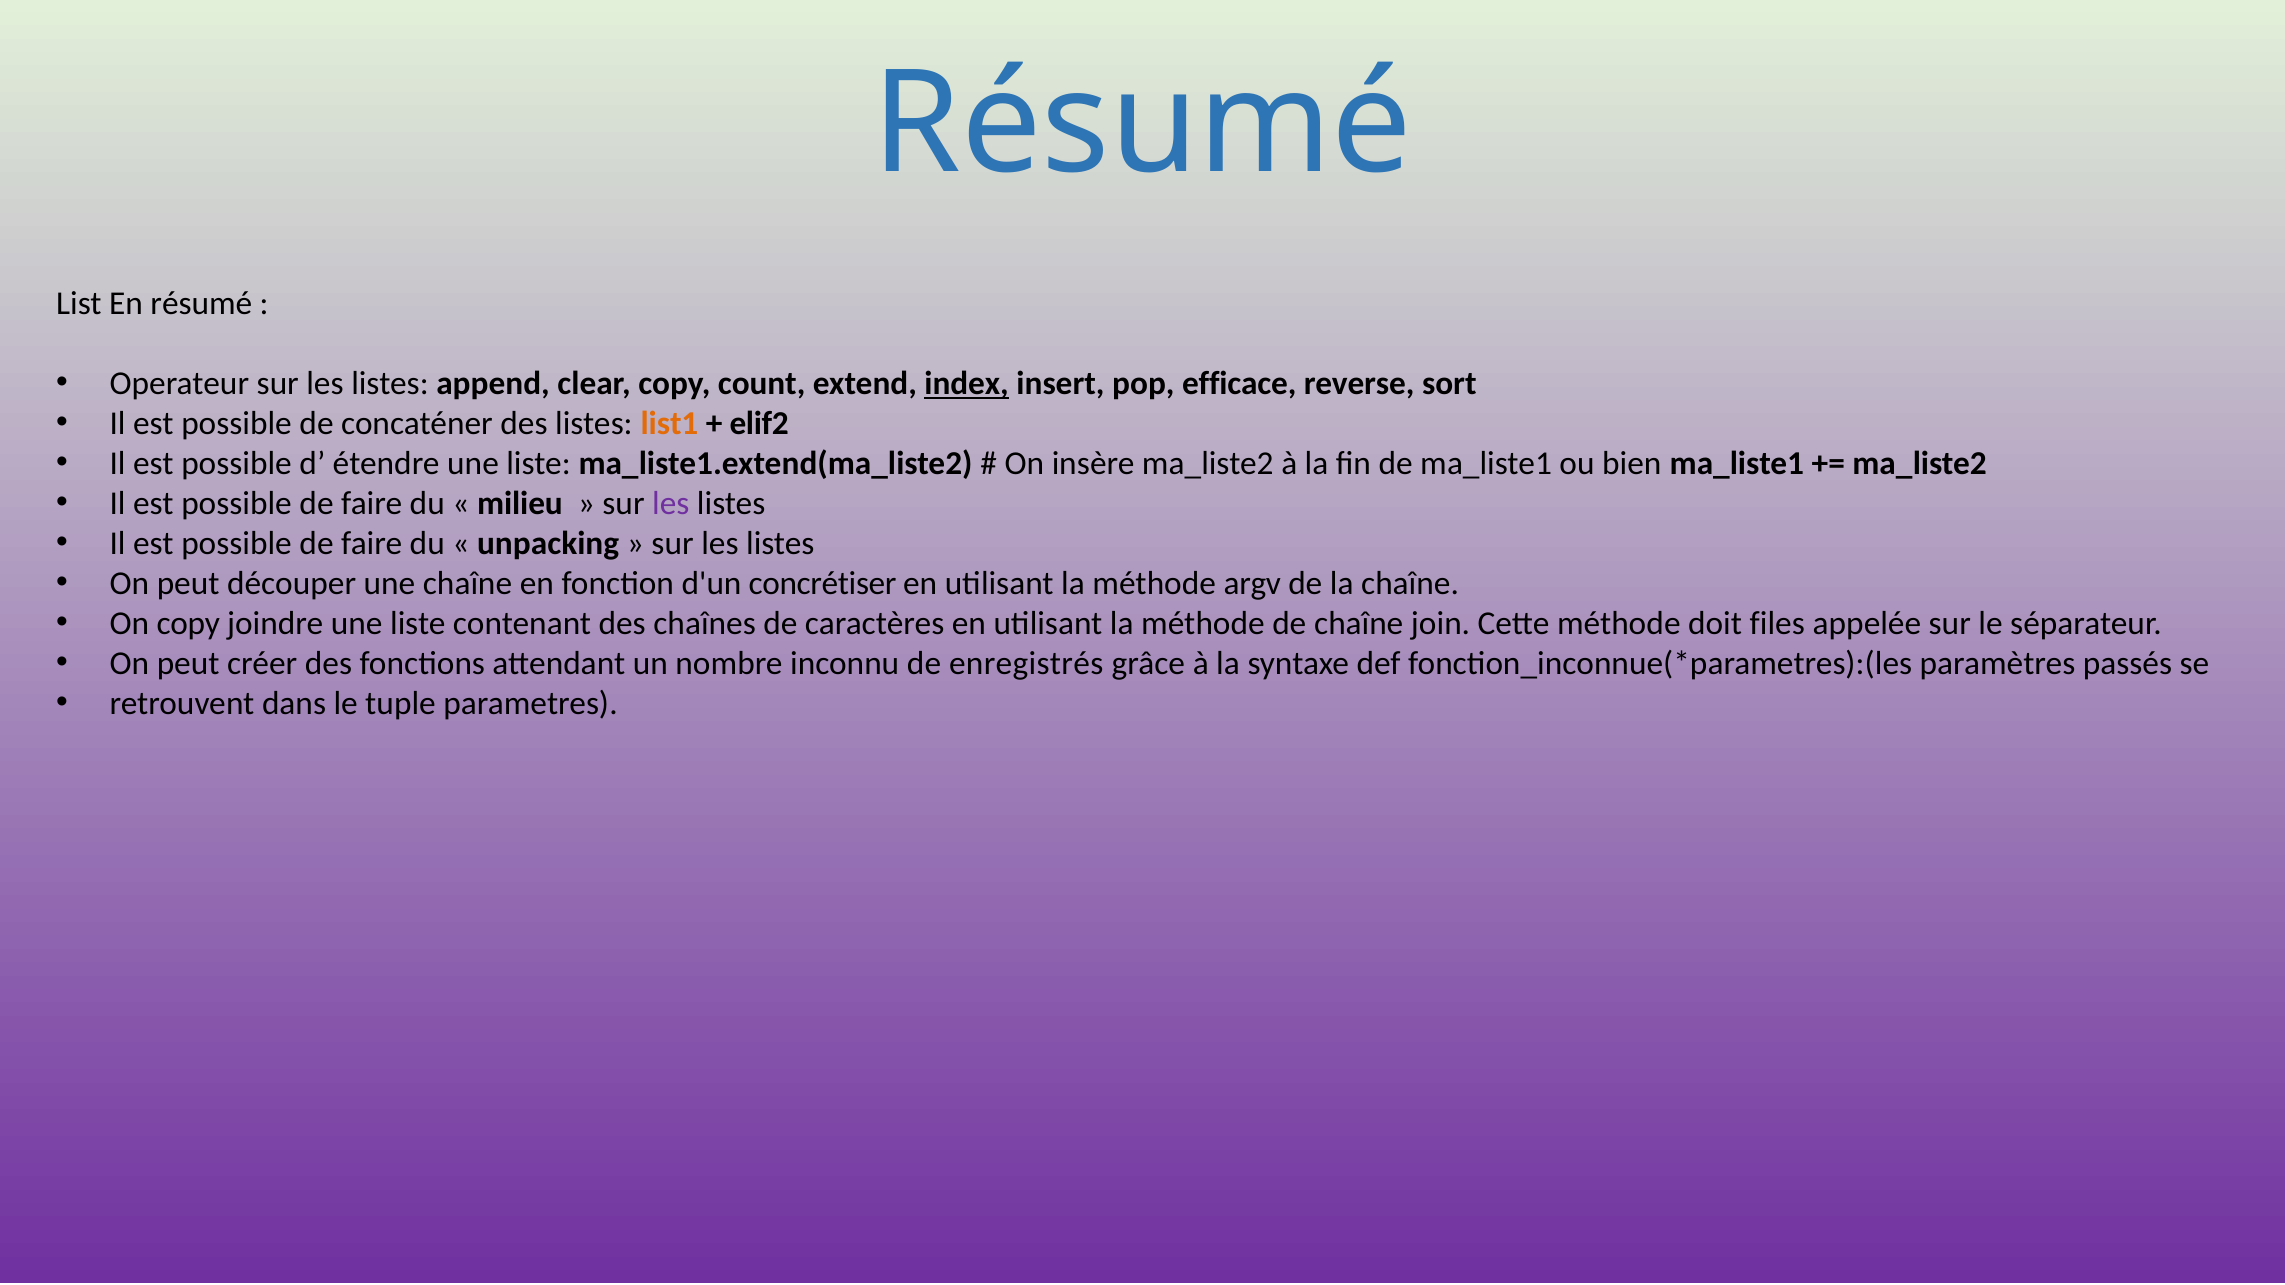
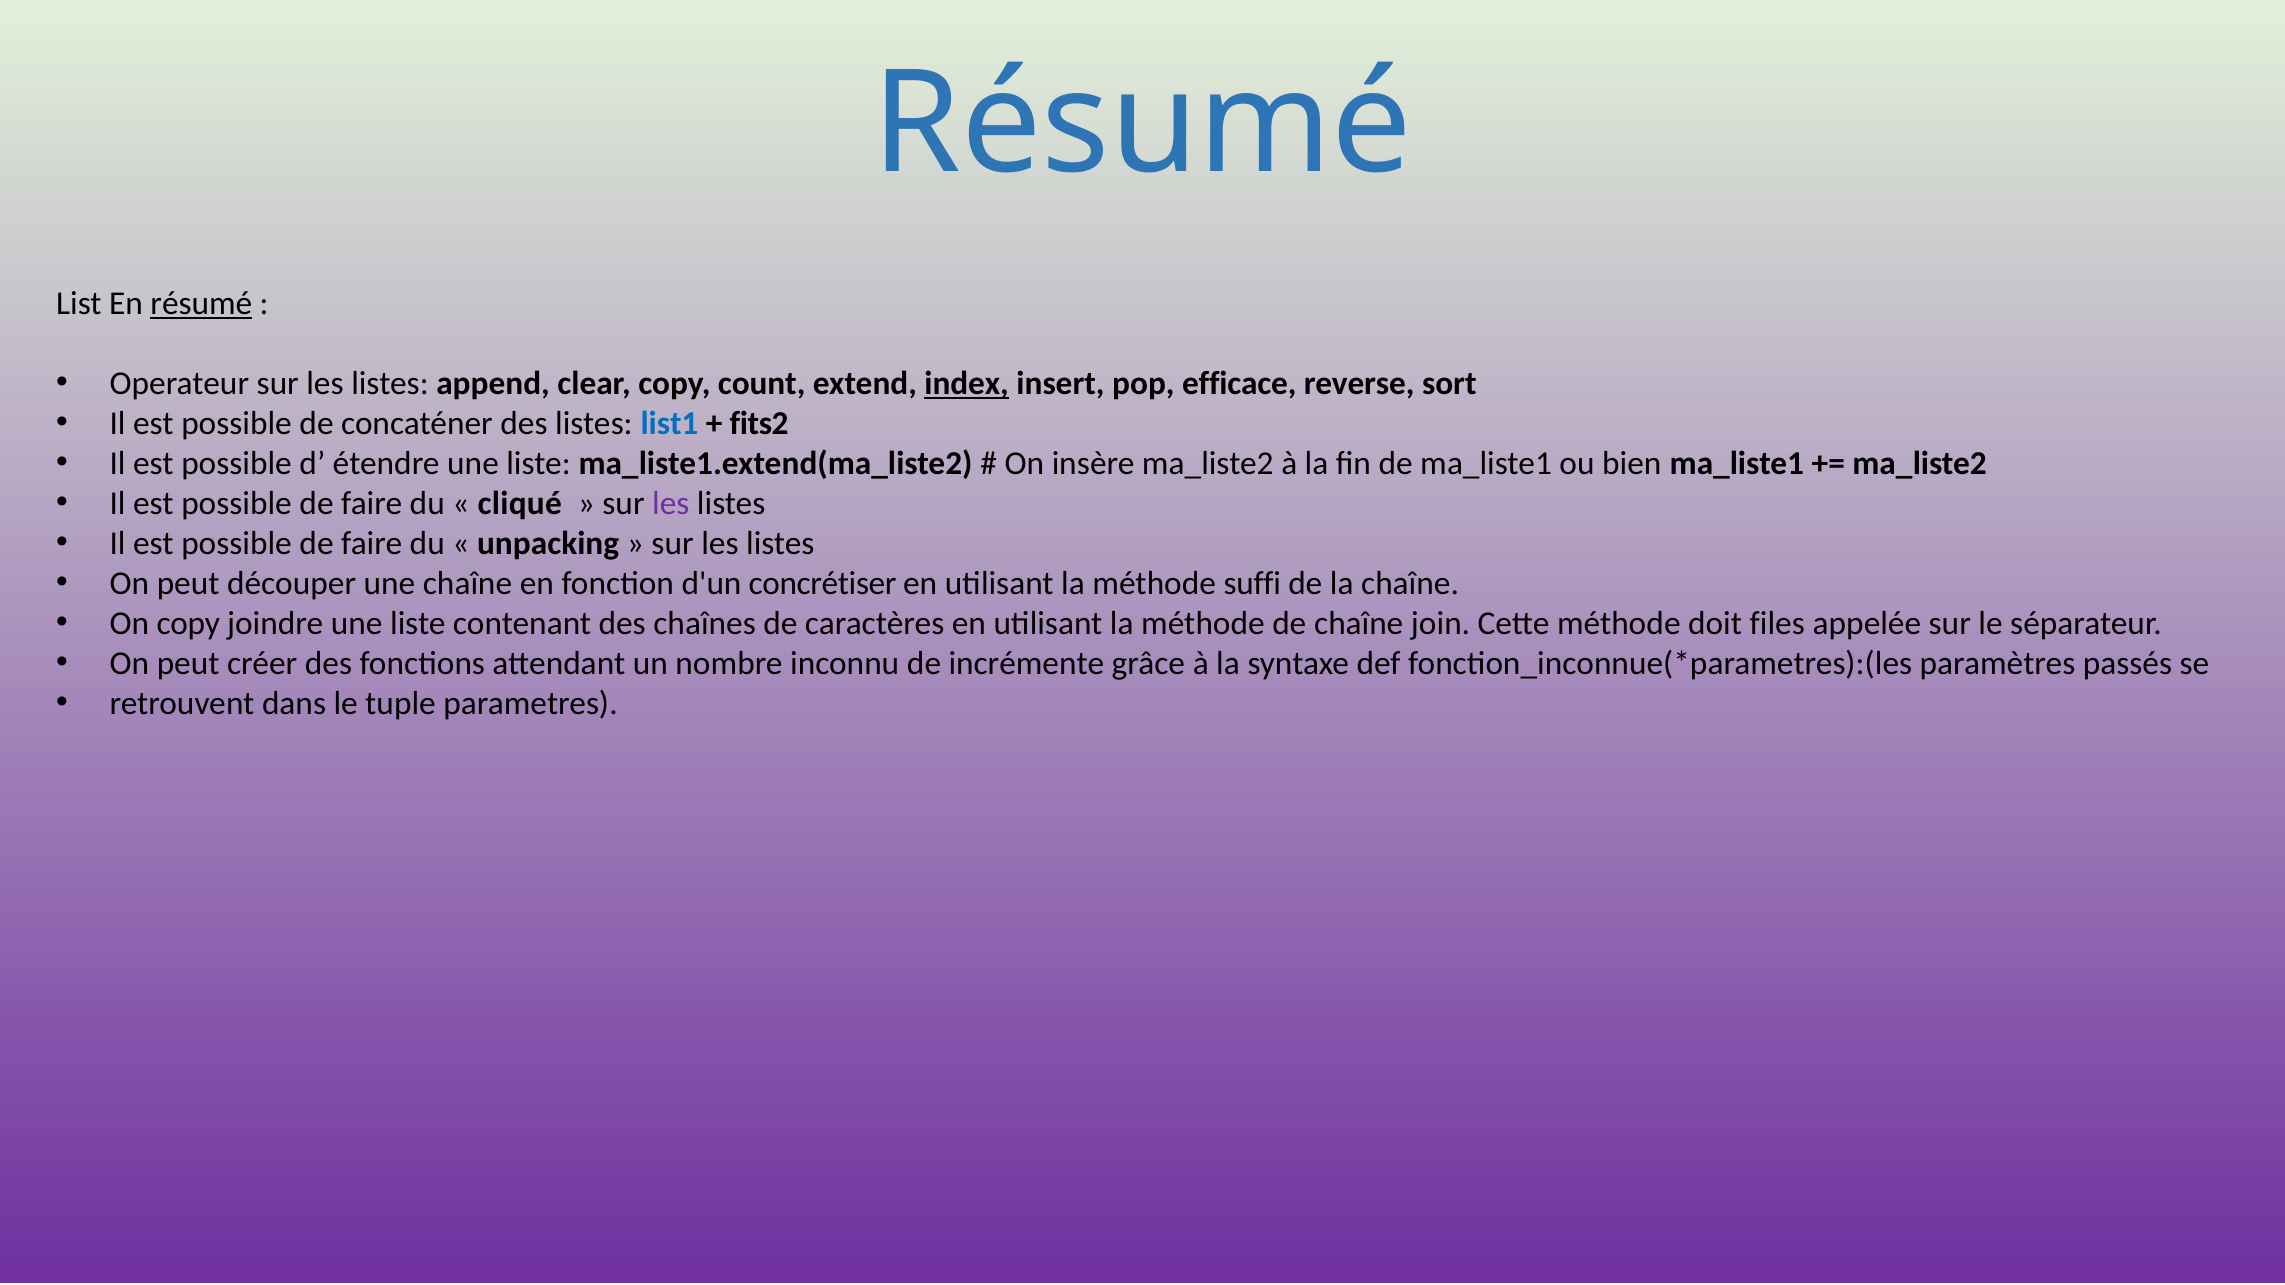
résumé at (201, 303) underline: none -> present
list1 colour: orange -> blue
elif2: elif2 -> fits2
milieu: milieu -> cliqué
argv: argv -> suffi
enregistrés: enregistrés -> incrémente
